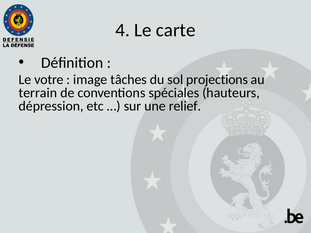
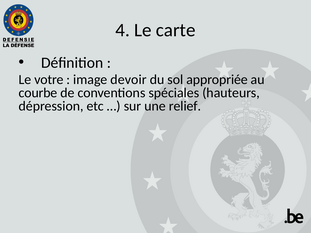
tâches: tâches -> devoir
projections: projections -> appropriée
terrain: terrain -> courbe
